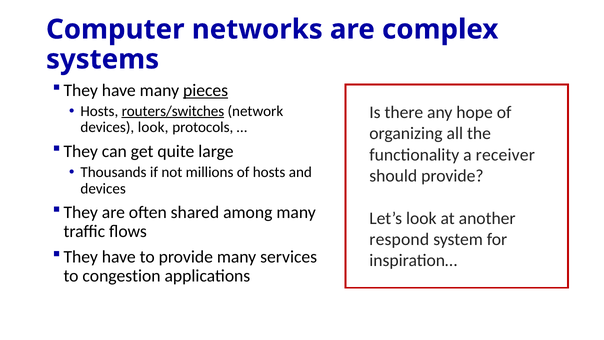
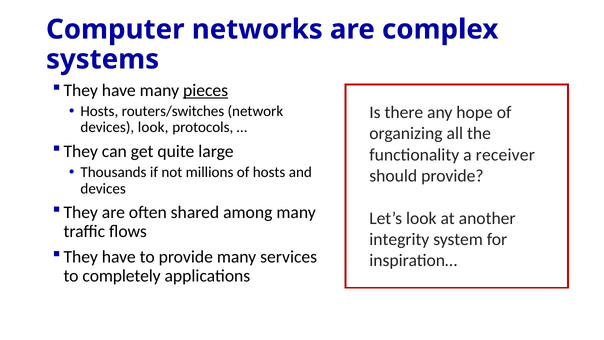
routers/switches underline: present -> none
respond: respond -> integrity
congestion: congestion -> completely
